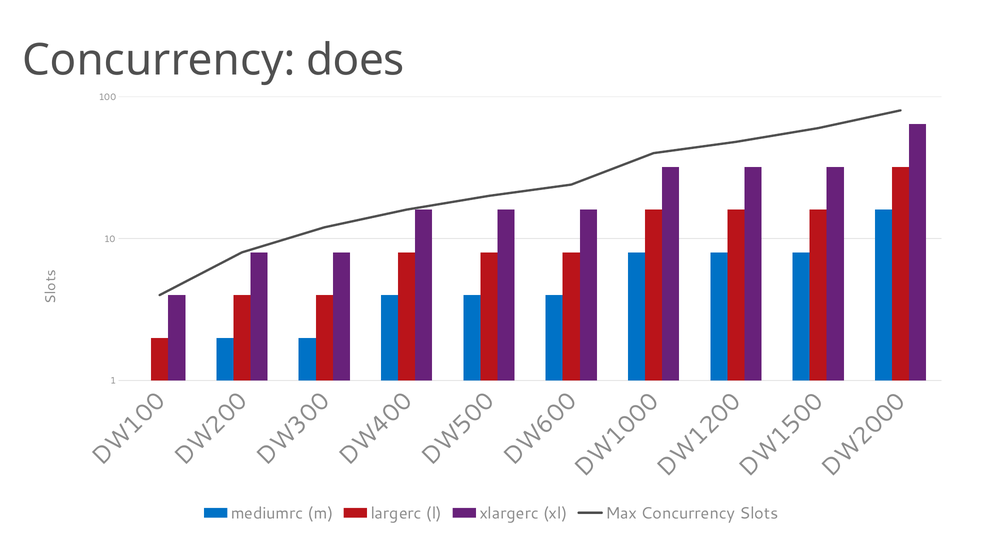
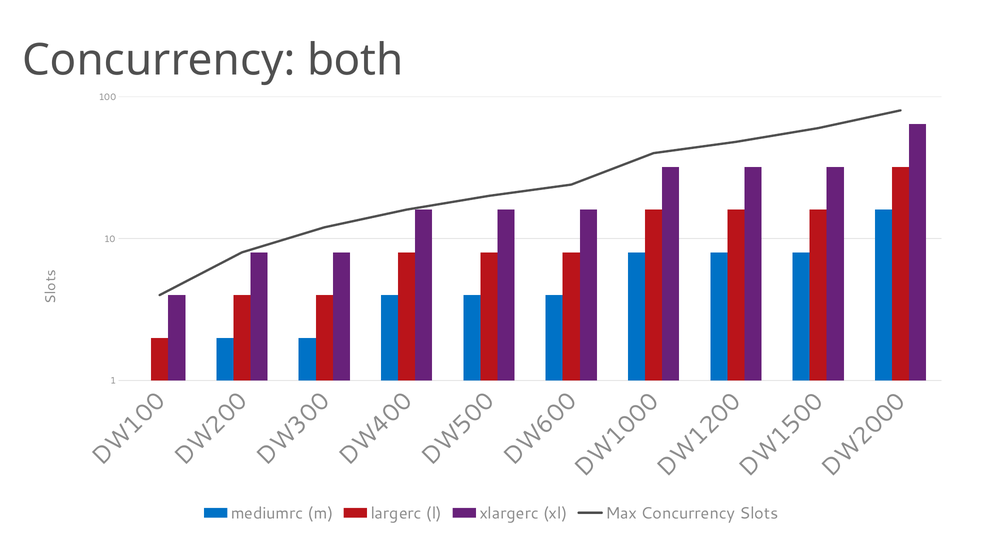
does: does -> both
